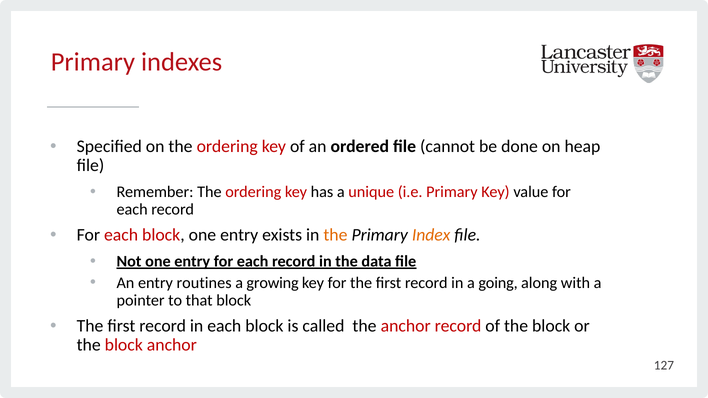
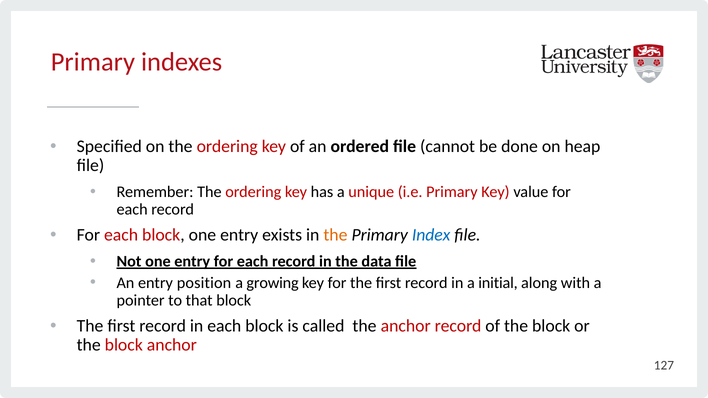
Index colour: orange -> blue
routines: routines -> position
going: going -> initial
